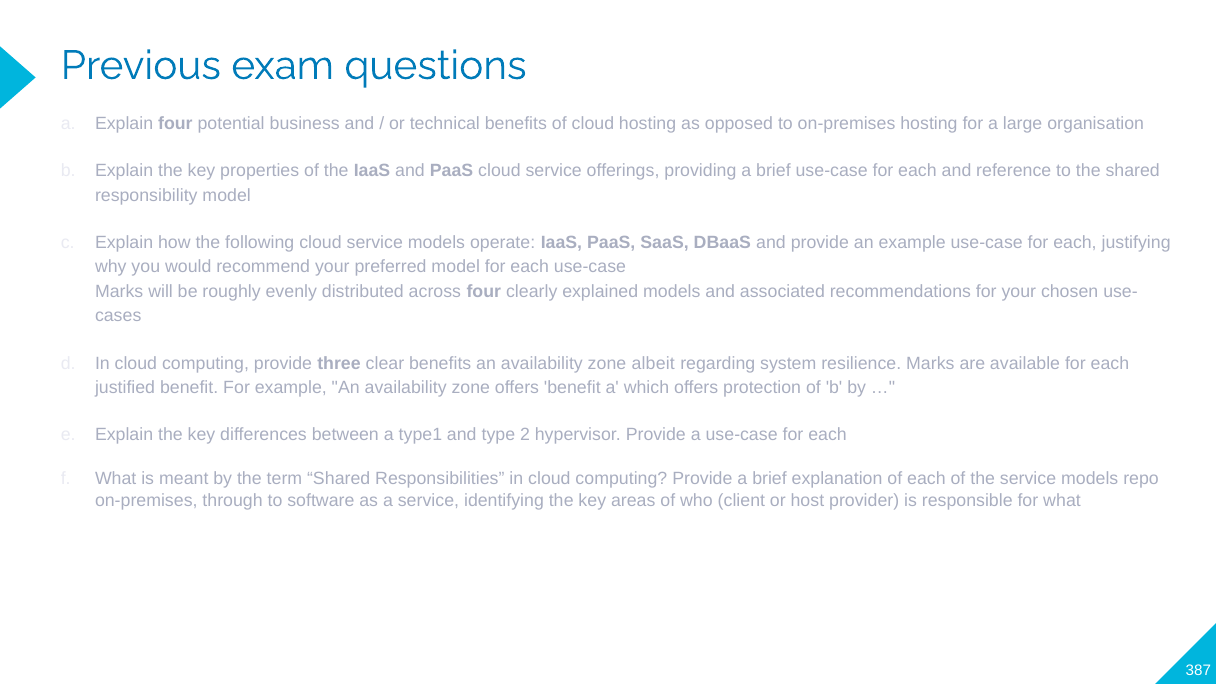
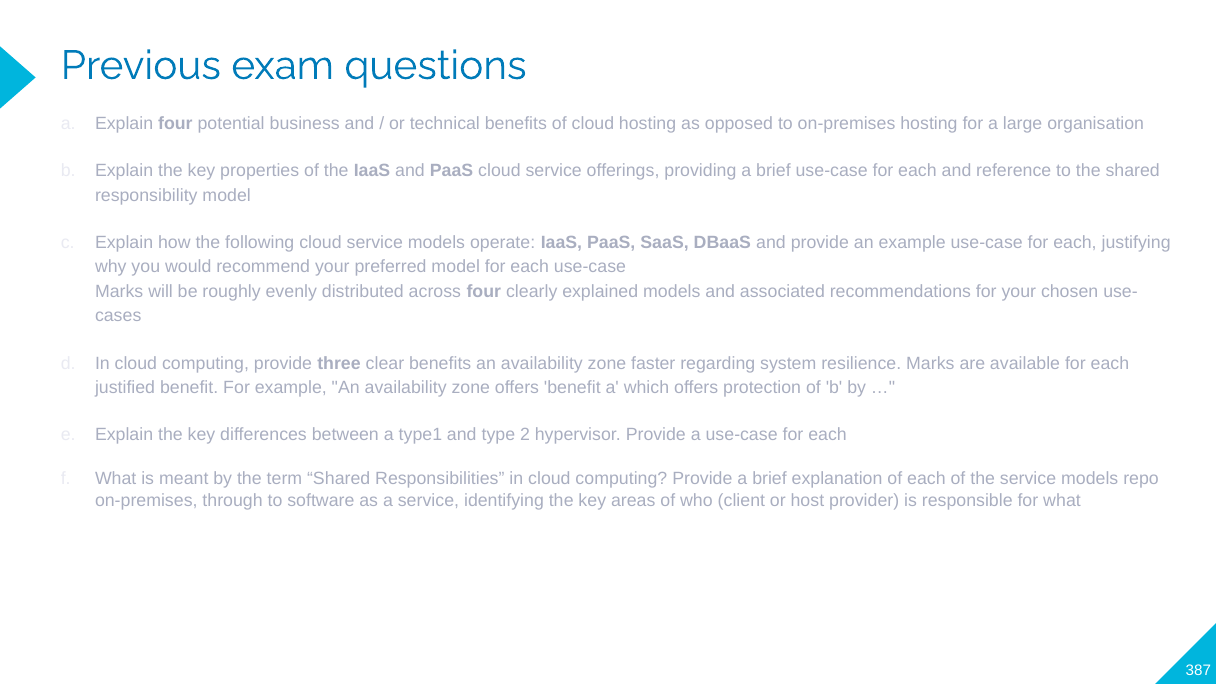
albeit: albeit -> faster
